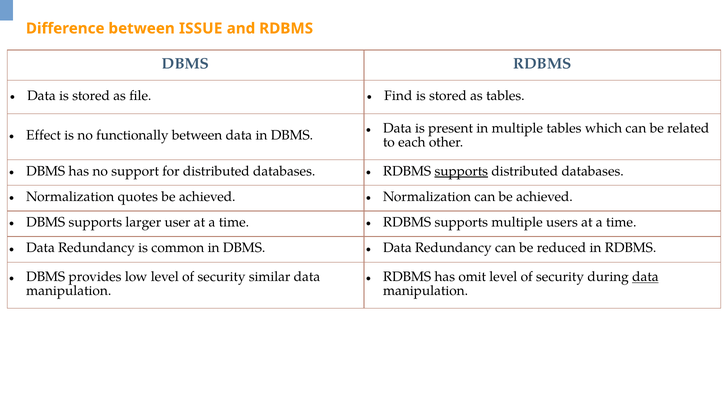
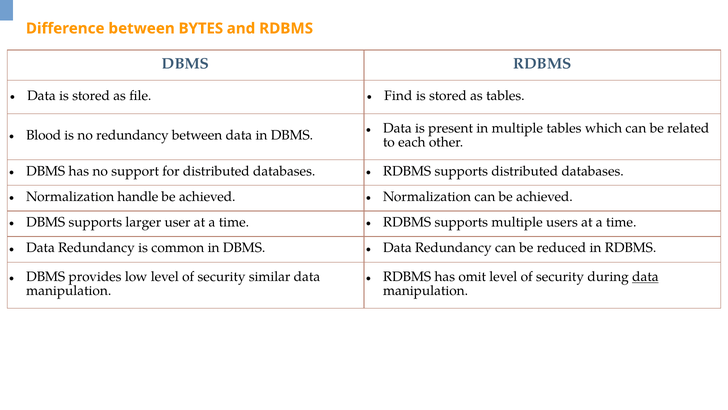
ISSUE: ISSUE -> BYTES
Effect: Effect -> Blood
no functionally: functionally -> redundancy
supports at (461, 171) underline: present -> none
quotes: quotes -> handle
